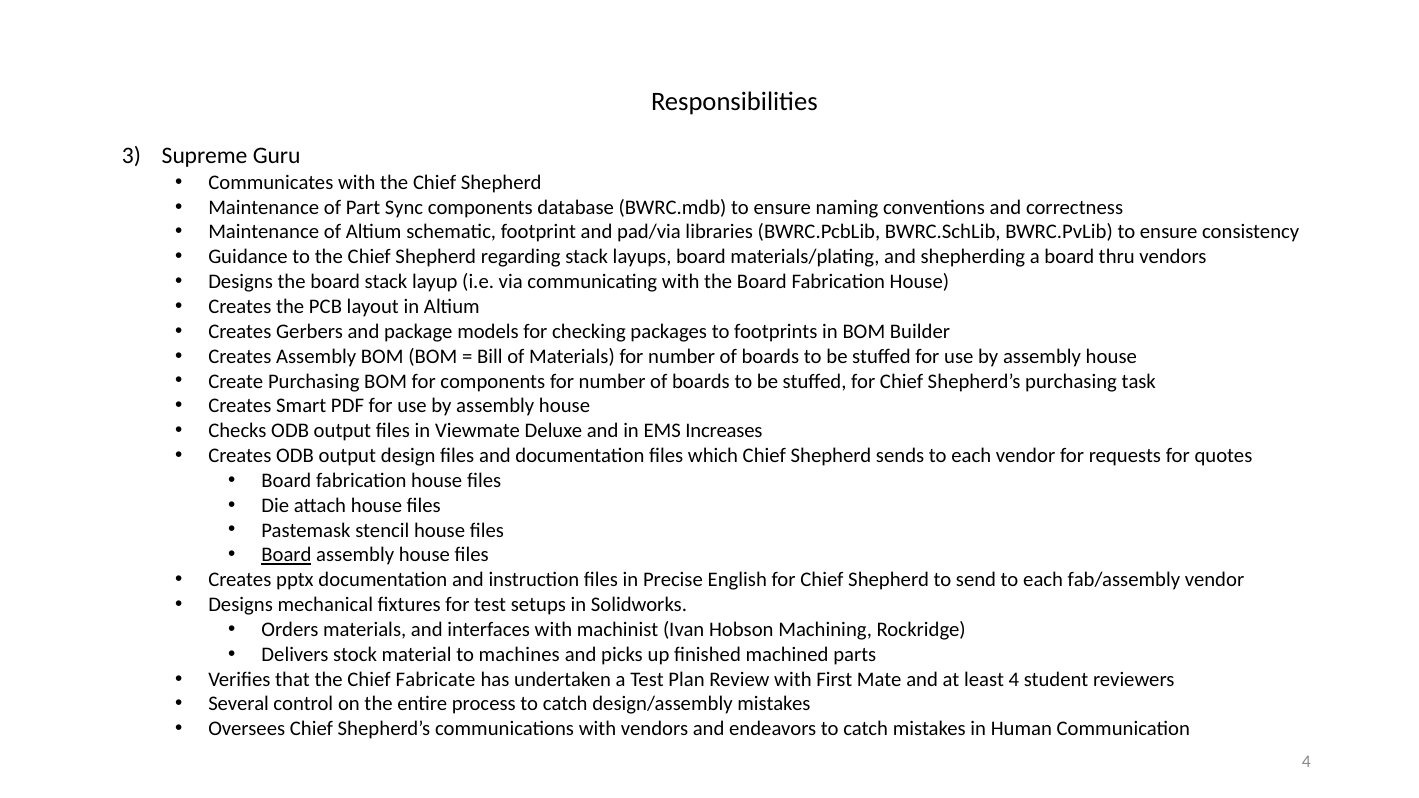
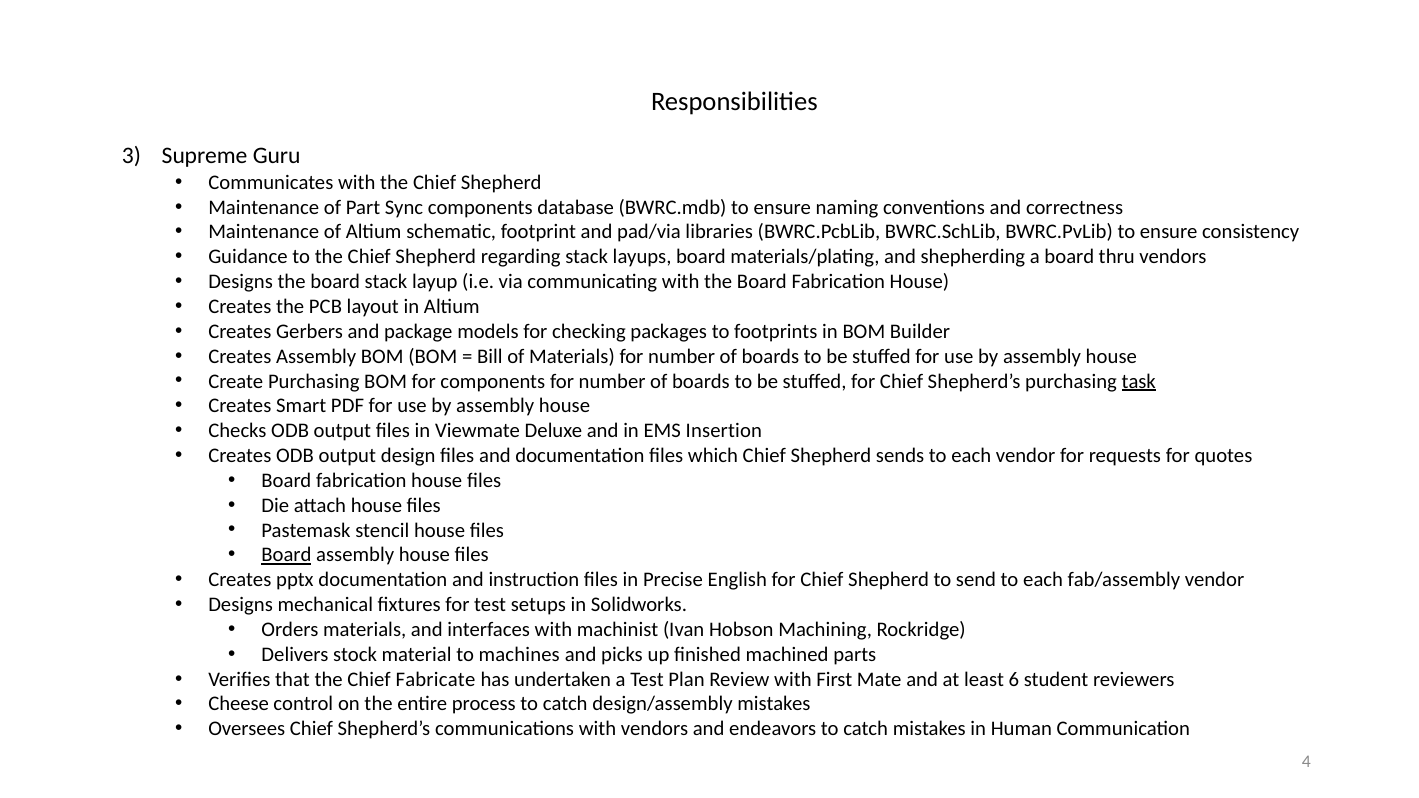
task underline: none -> present
Increases: Increases -> Insertion
least 4: 4 -> 6
Several: Several -> Cheese
